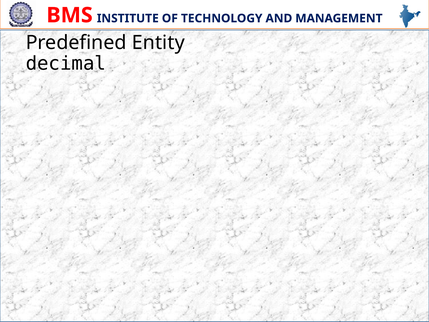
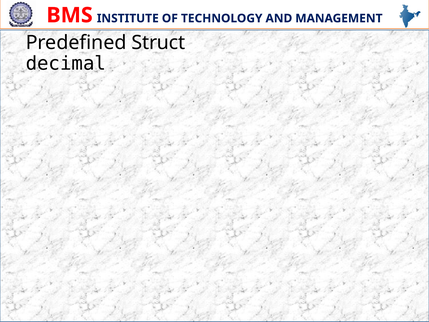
Entity: Entity -> Struct
